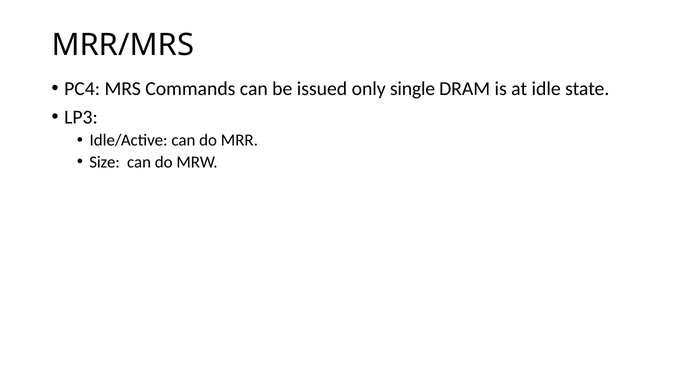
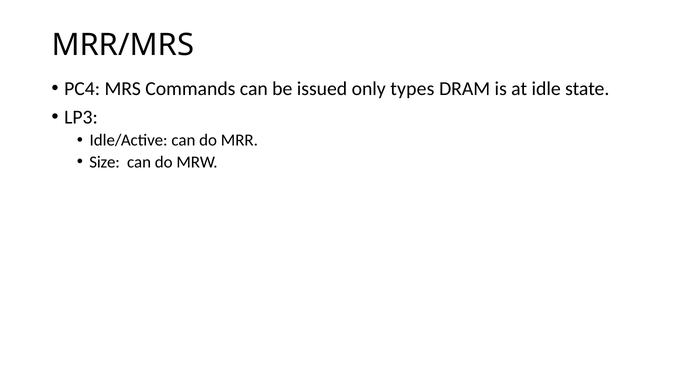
single: single -> types
